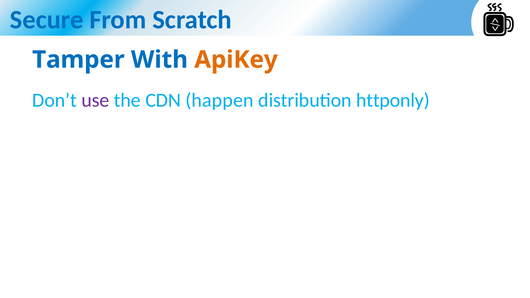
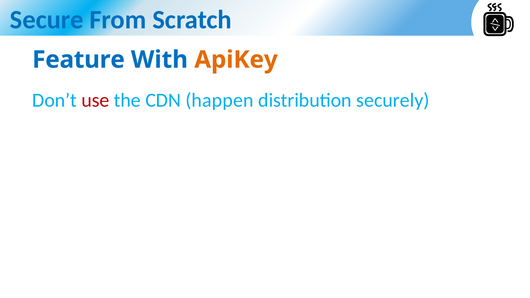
Tamper: Tamper -> Feature
use colour: purple -> red
httponly: httponly -> securely
